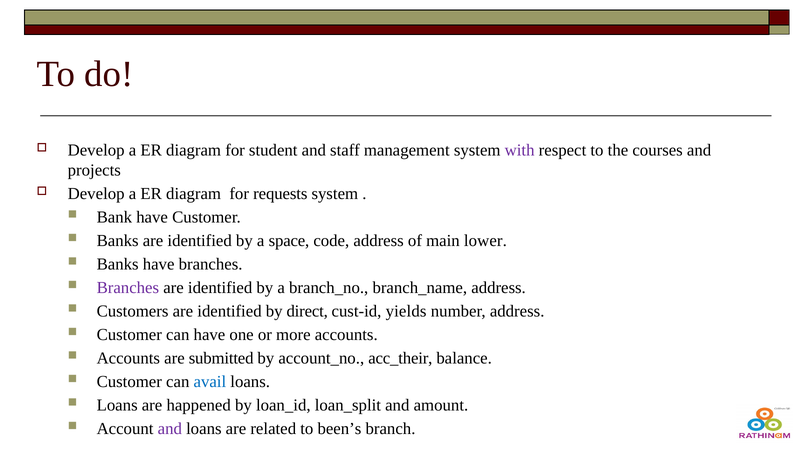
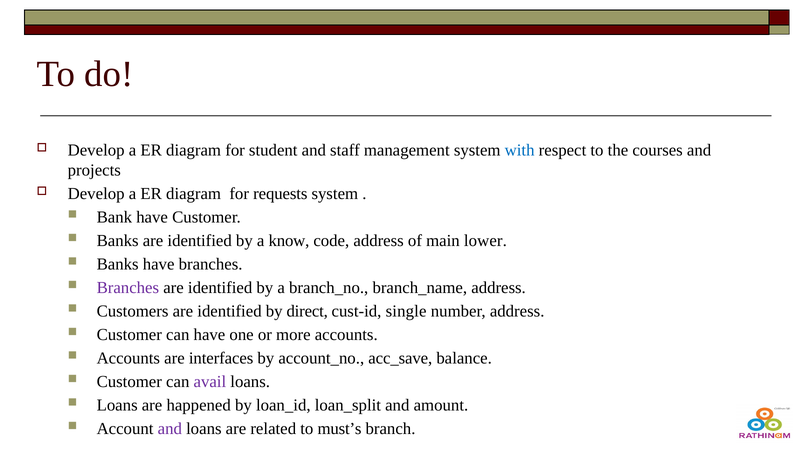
with colour: purple -> blue
space: space -> know
yields: yields -> single
submitted: submitted -> interfaces
acc_their: acc_their -> acc_save
avail colour: blue -> purple
been’s: been’s -> must’s
